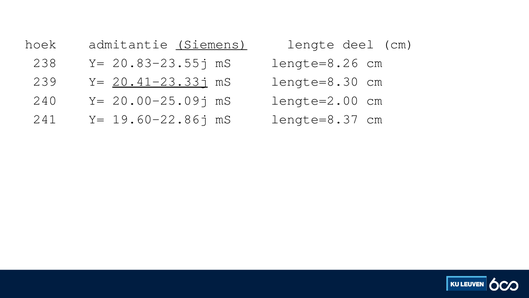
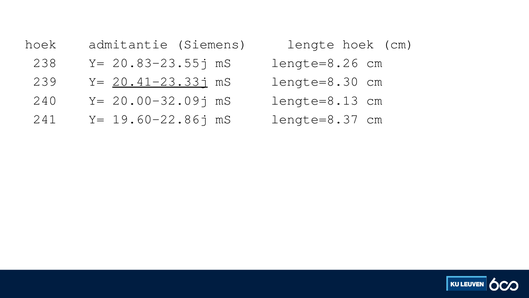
Siemens underline: present -> none
lengte deel: deel -> hoek
20.00-25.09j: 20.00-25.09j -> 20.00-32.09j
lengte=2.00: lengte=2.00 -> lengte=8.13
